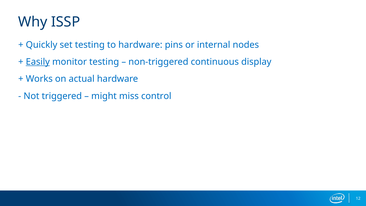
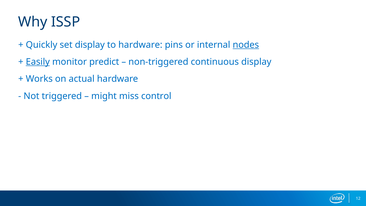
set testing: testing -> display
nodes underline: none -> present
monitor testing: testing -> predict
